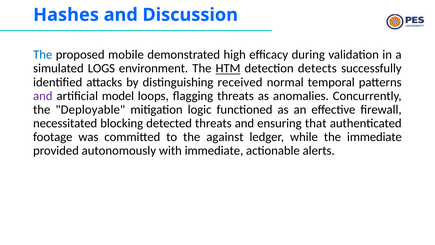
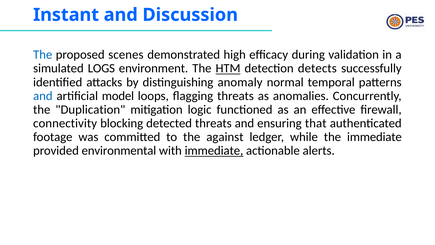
Hashes: Hashes -> Instant
mobile: mobile -> scenes
received: received -> anomaly
and at (43, 96) colour: purple -> blue
Deployable: Deployable -> Duplication
necessitated: necessitated -> connectivity
autonomously: autonomously -> environmental
immediate at (214, 151) underline: none -> present
